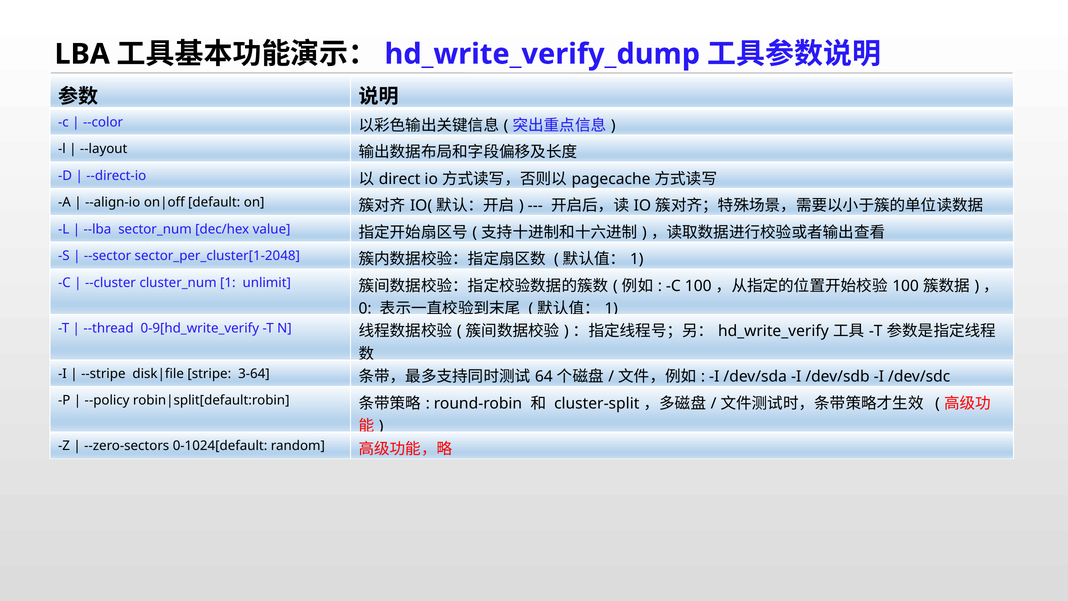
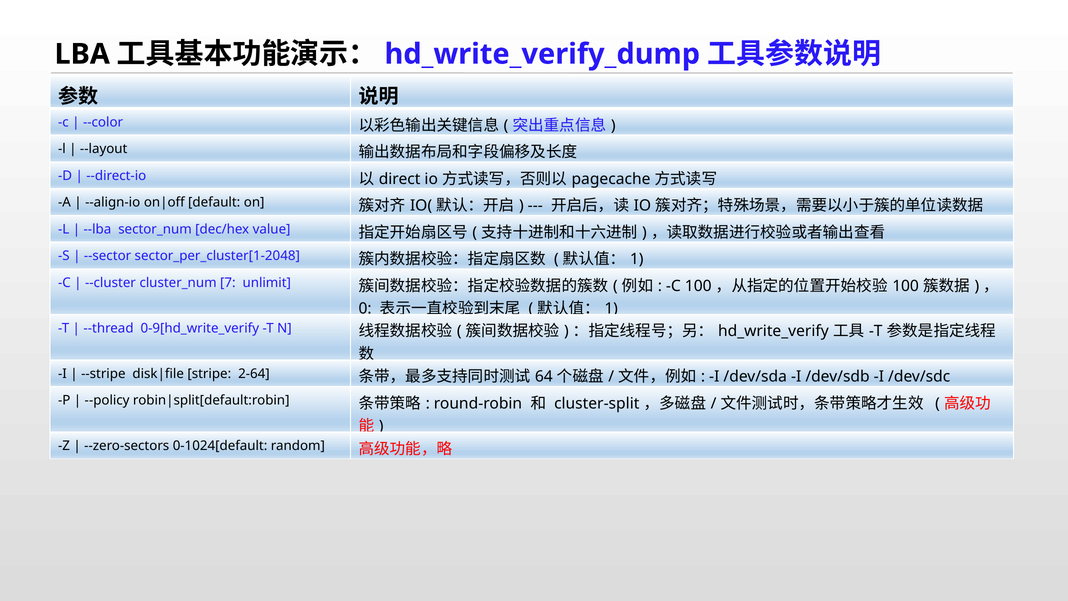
1 at (228, 283): 1 -> 7
3-64: 3-64 -> 2-64
